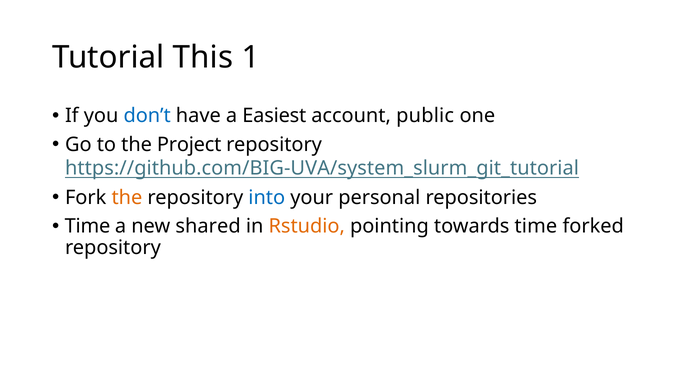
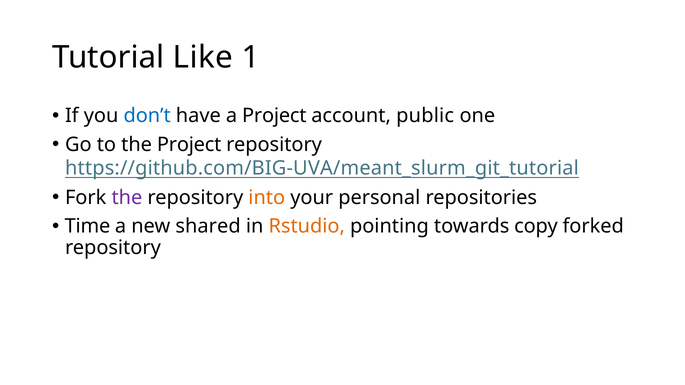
This: This -> Like
a Easiest: Easiest -> Project
https://github.com/BIG-UVA/system_slurm_git_tutorial: https://github.com/BIG-UVA/system_slurm_git_tutorial -> https://github.com/BIG-UVA/meant_slurm_git_tutorial
the at (127, 198) colour: orange -> purple
into colour: blue -> orange
towards time: time -> copy
